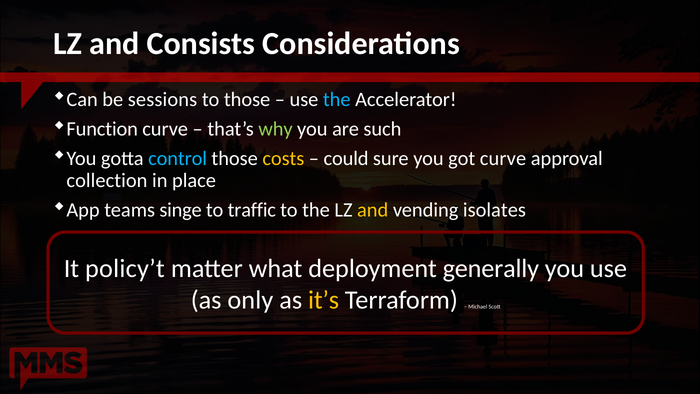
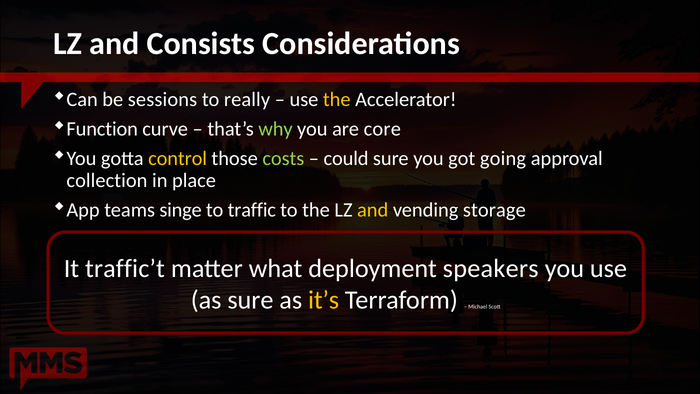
to those: those -> really
the at (337, 100) colour: light blue -> yellow
such: such -> core
control colour: light blue -> yellow
costs colour: yellow -> light green
got curve: curve -> going
isolates: isolates -> storage
policy’t: policy’t -> traffic’t
generally: generally -> speakers
as only: only -> sure
